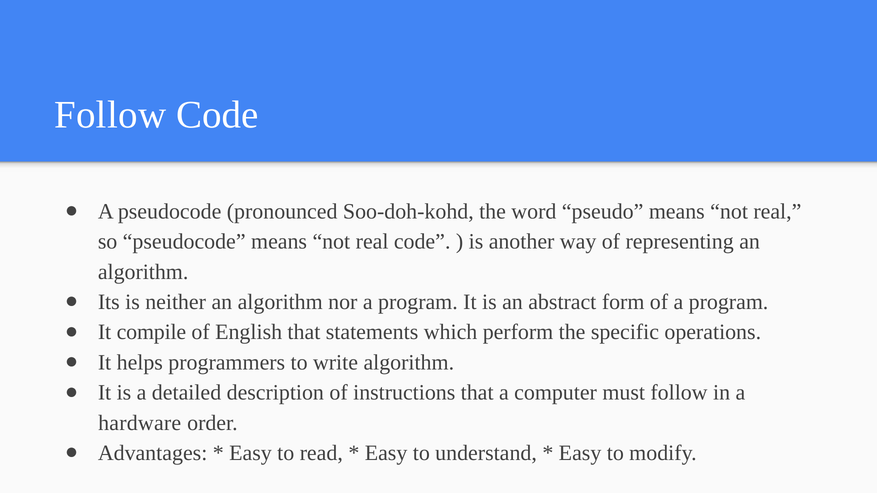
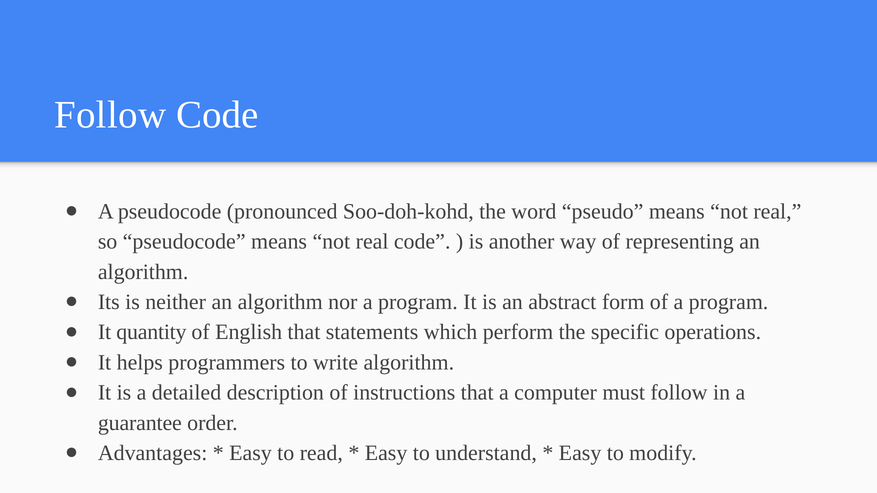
compile: compile -> quantity
hardware: hardware -> guarantee
